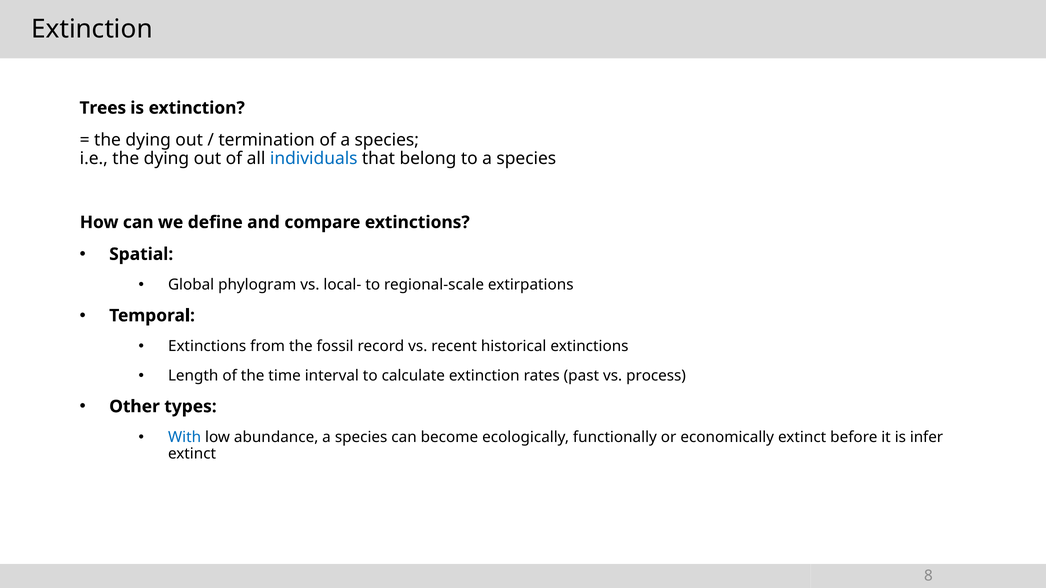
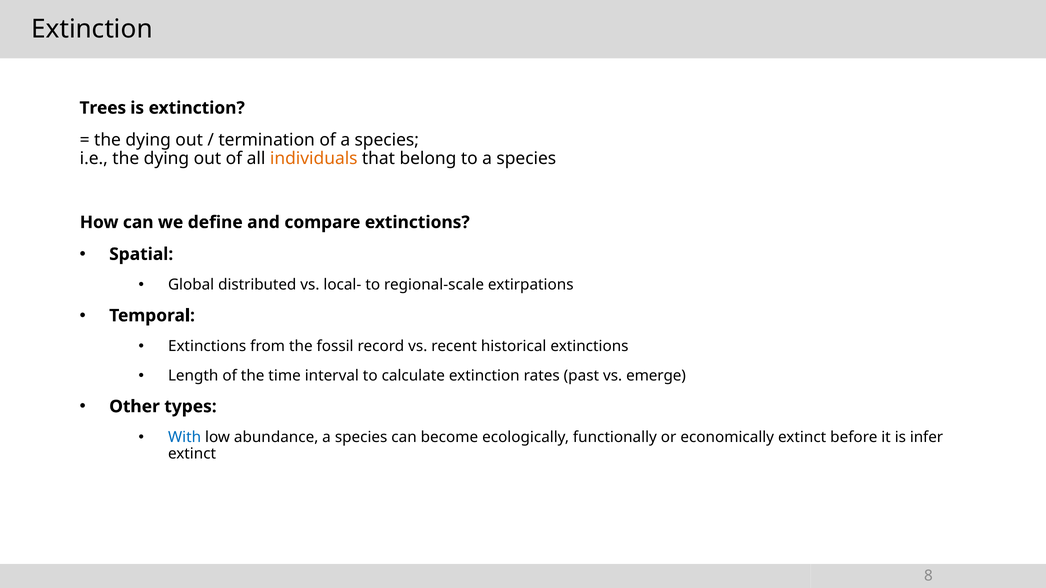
individuals colour: blue -> orange
phylogram: phylogram -> distributed
process: process -> emerge
